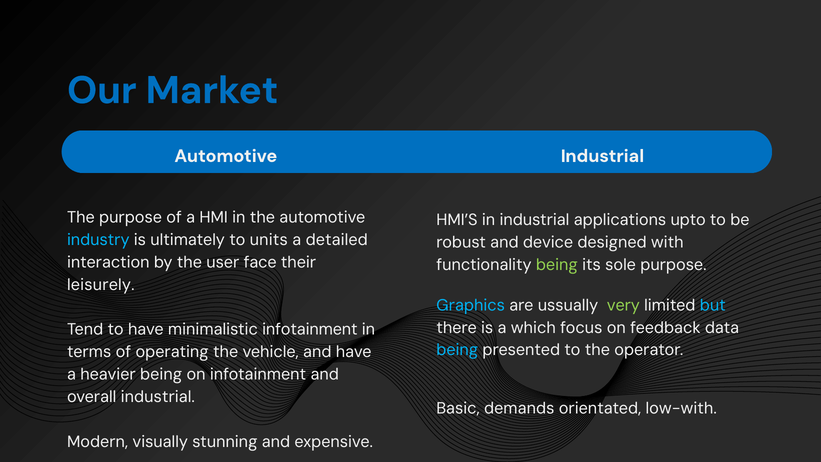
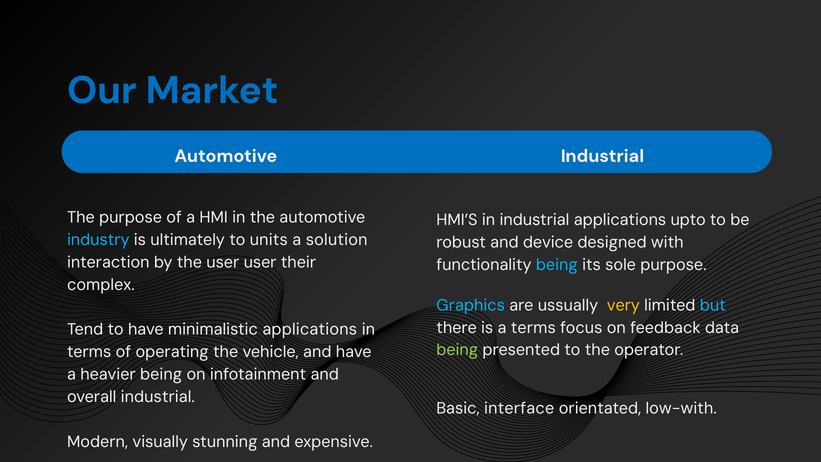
detailed: detailed -> solution
user face: face -> user
being at (557, 265) colour: light green -> light blue
leisurely: leisurely -> complex
very colour: light green -> yellow
a which: which -> terms
minimalistic infotainment: infotainment -> applications
being at (457, 350) colour: light blue -> light green
demands: demands -> interface
